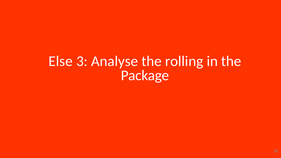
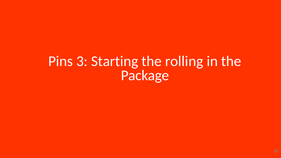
Else: Else -> Pins
Analyse: Analyse -> Starting
